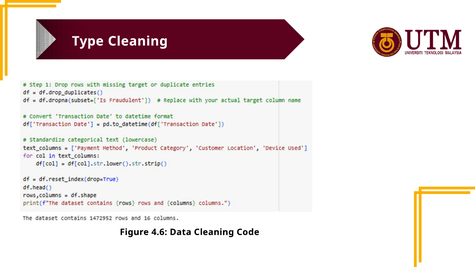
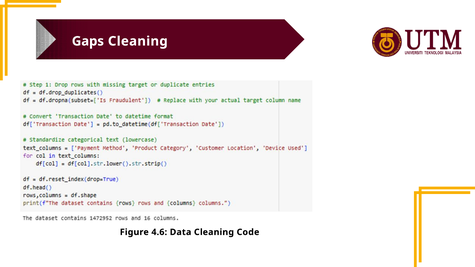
Type: Type -> Gaps
